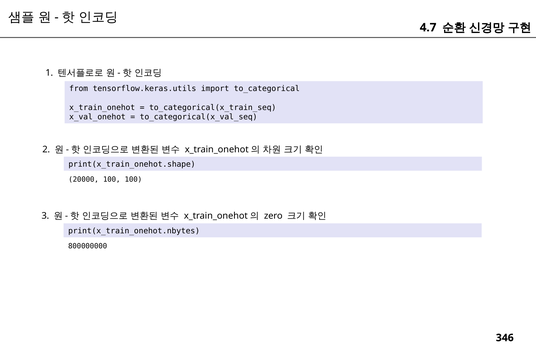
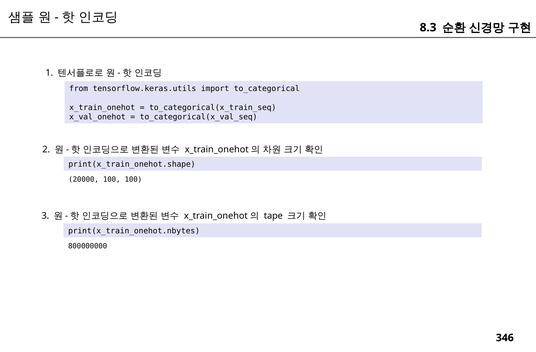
4.7: 4.7 -> 8.3
zero: zero -> tape
